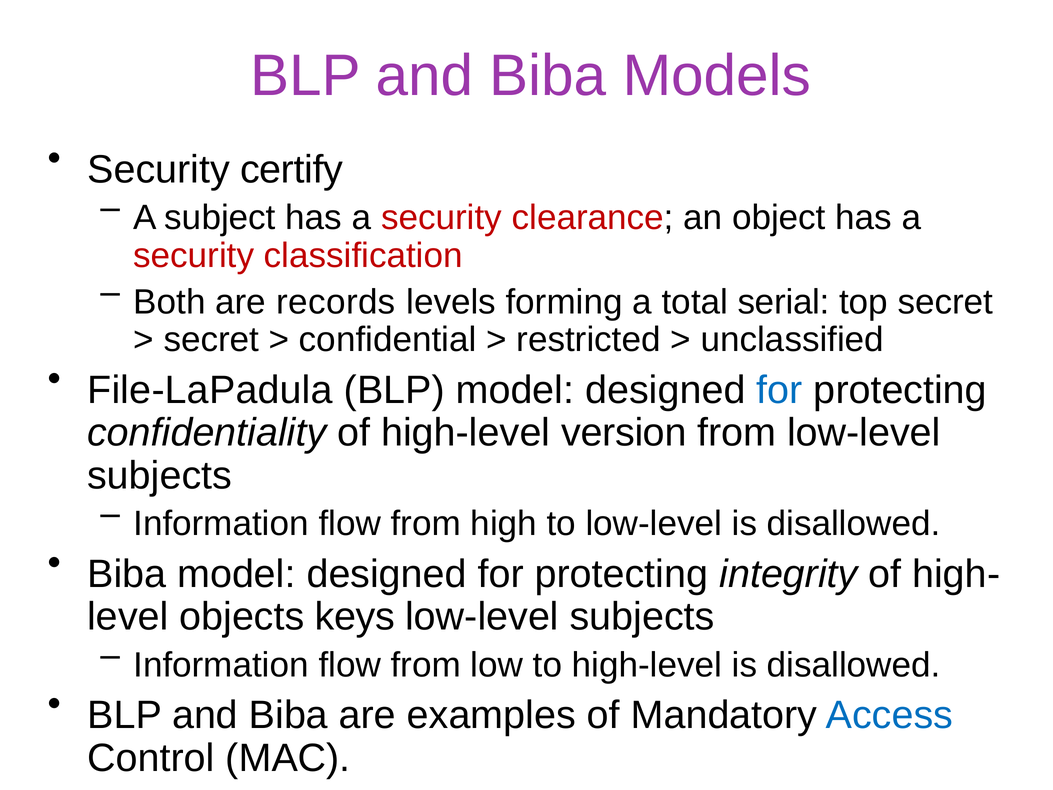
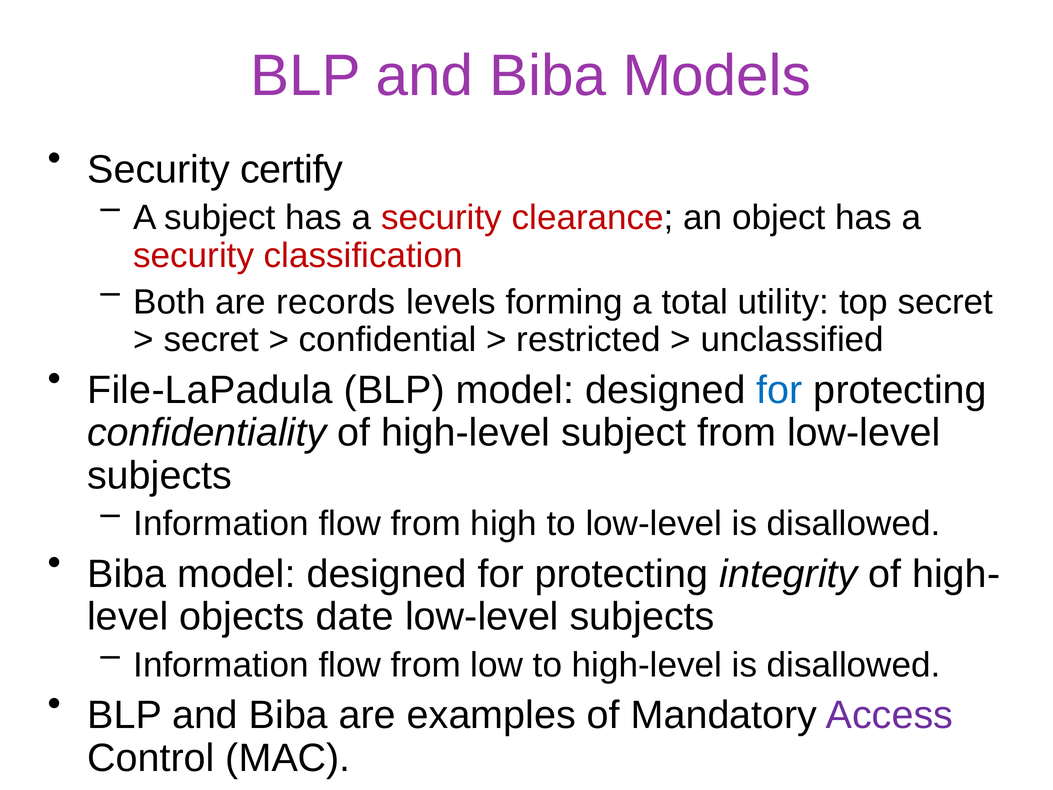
serial: serial -> utility
high-level version: version -> subject
keys: keys -> date
Access colour: blue -> purple
